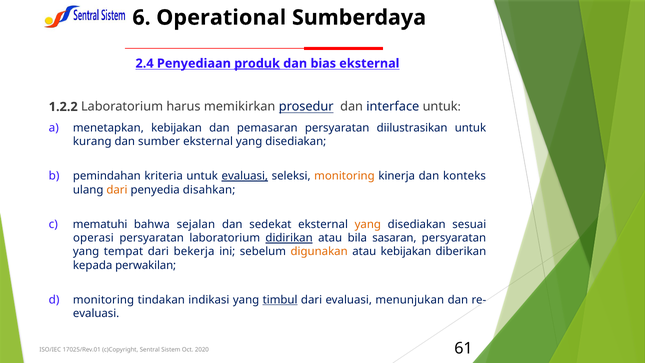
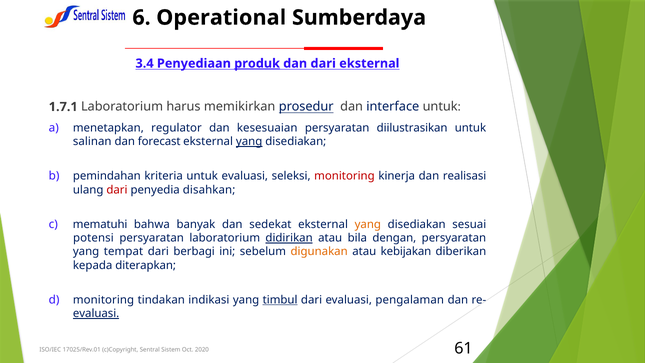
2.4: 2.4 -> 3.4
dan bias: bias -> dari
1.2.2: 1.2.2 -> 1.7.1
menetapkan kebijakan: kebijakan -> regulator
pemasaran: pemasaran -> kesesuaian
kurang: kurang -> salinan
sumber: sumber -> forecast
yang at (249, 142) underline: none -> present
evaluasi at (245, 176) underline: present -> none
monitoring at (344, 176) colour: orange -> red
konteks: konteks -> realisasi
dari at (117, 190) colour: orange -> red
sejalan: sejalan -> banyak
operasi: operasi -> potensi
sasaran: sasaran -> dengan
bekerja: bekerja -> berbagi
perwakilan: perwakilan -> diterapkan
menunjukan: menunjukan -> pengalaman
evaluasi at (96, 313) underline: none -> present
